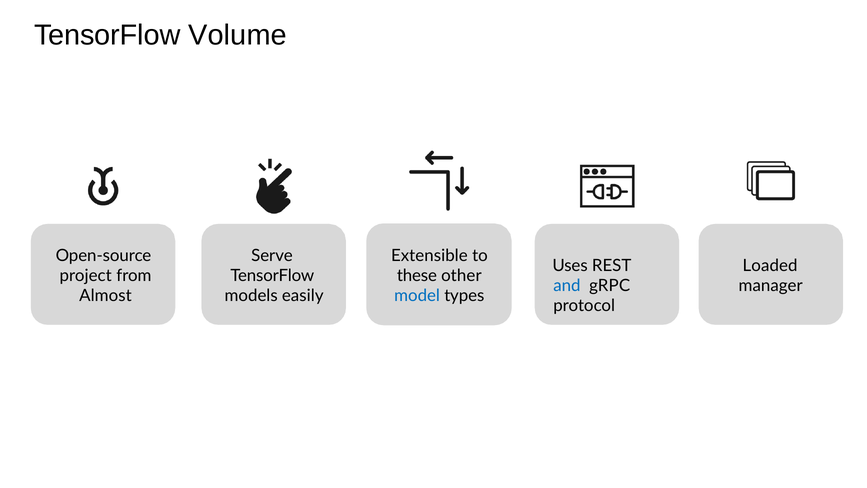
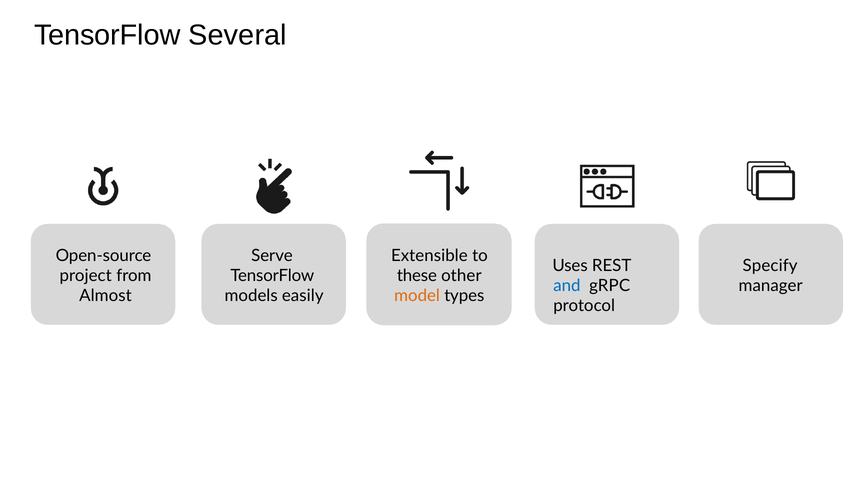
Volume: Volume -> Several
Loaded: Loaded -> Specify
model colour: blue -> orange
